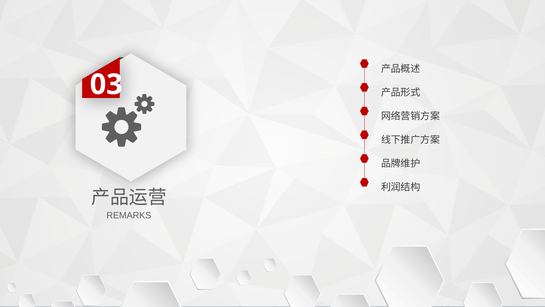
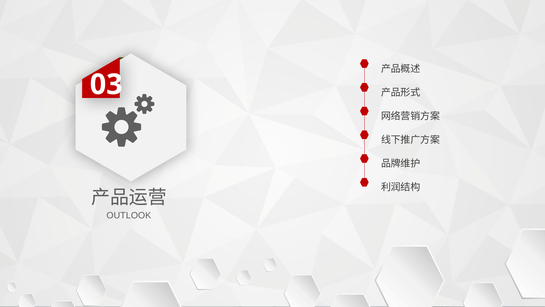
REMARKS: REMARKS -> OUTLOOK
